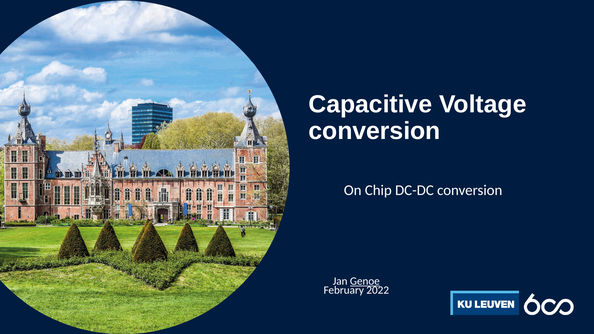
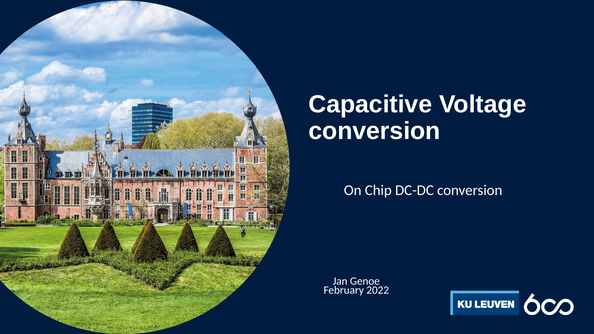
Genoe underline: present -> none
